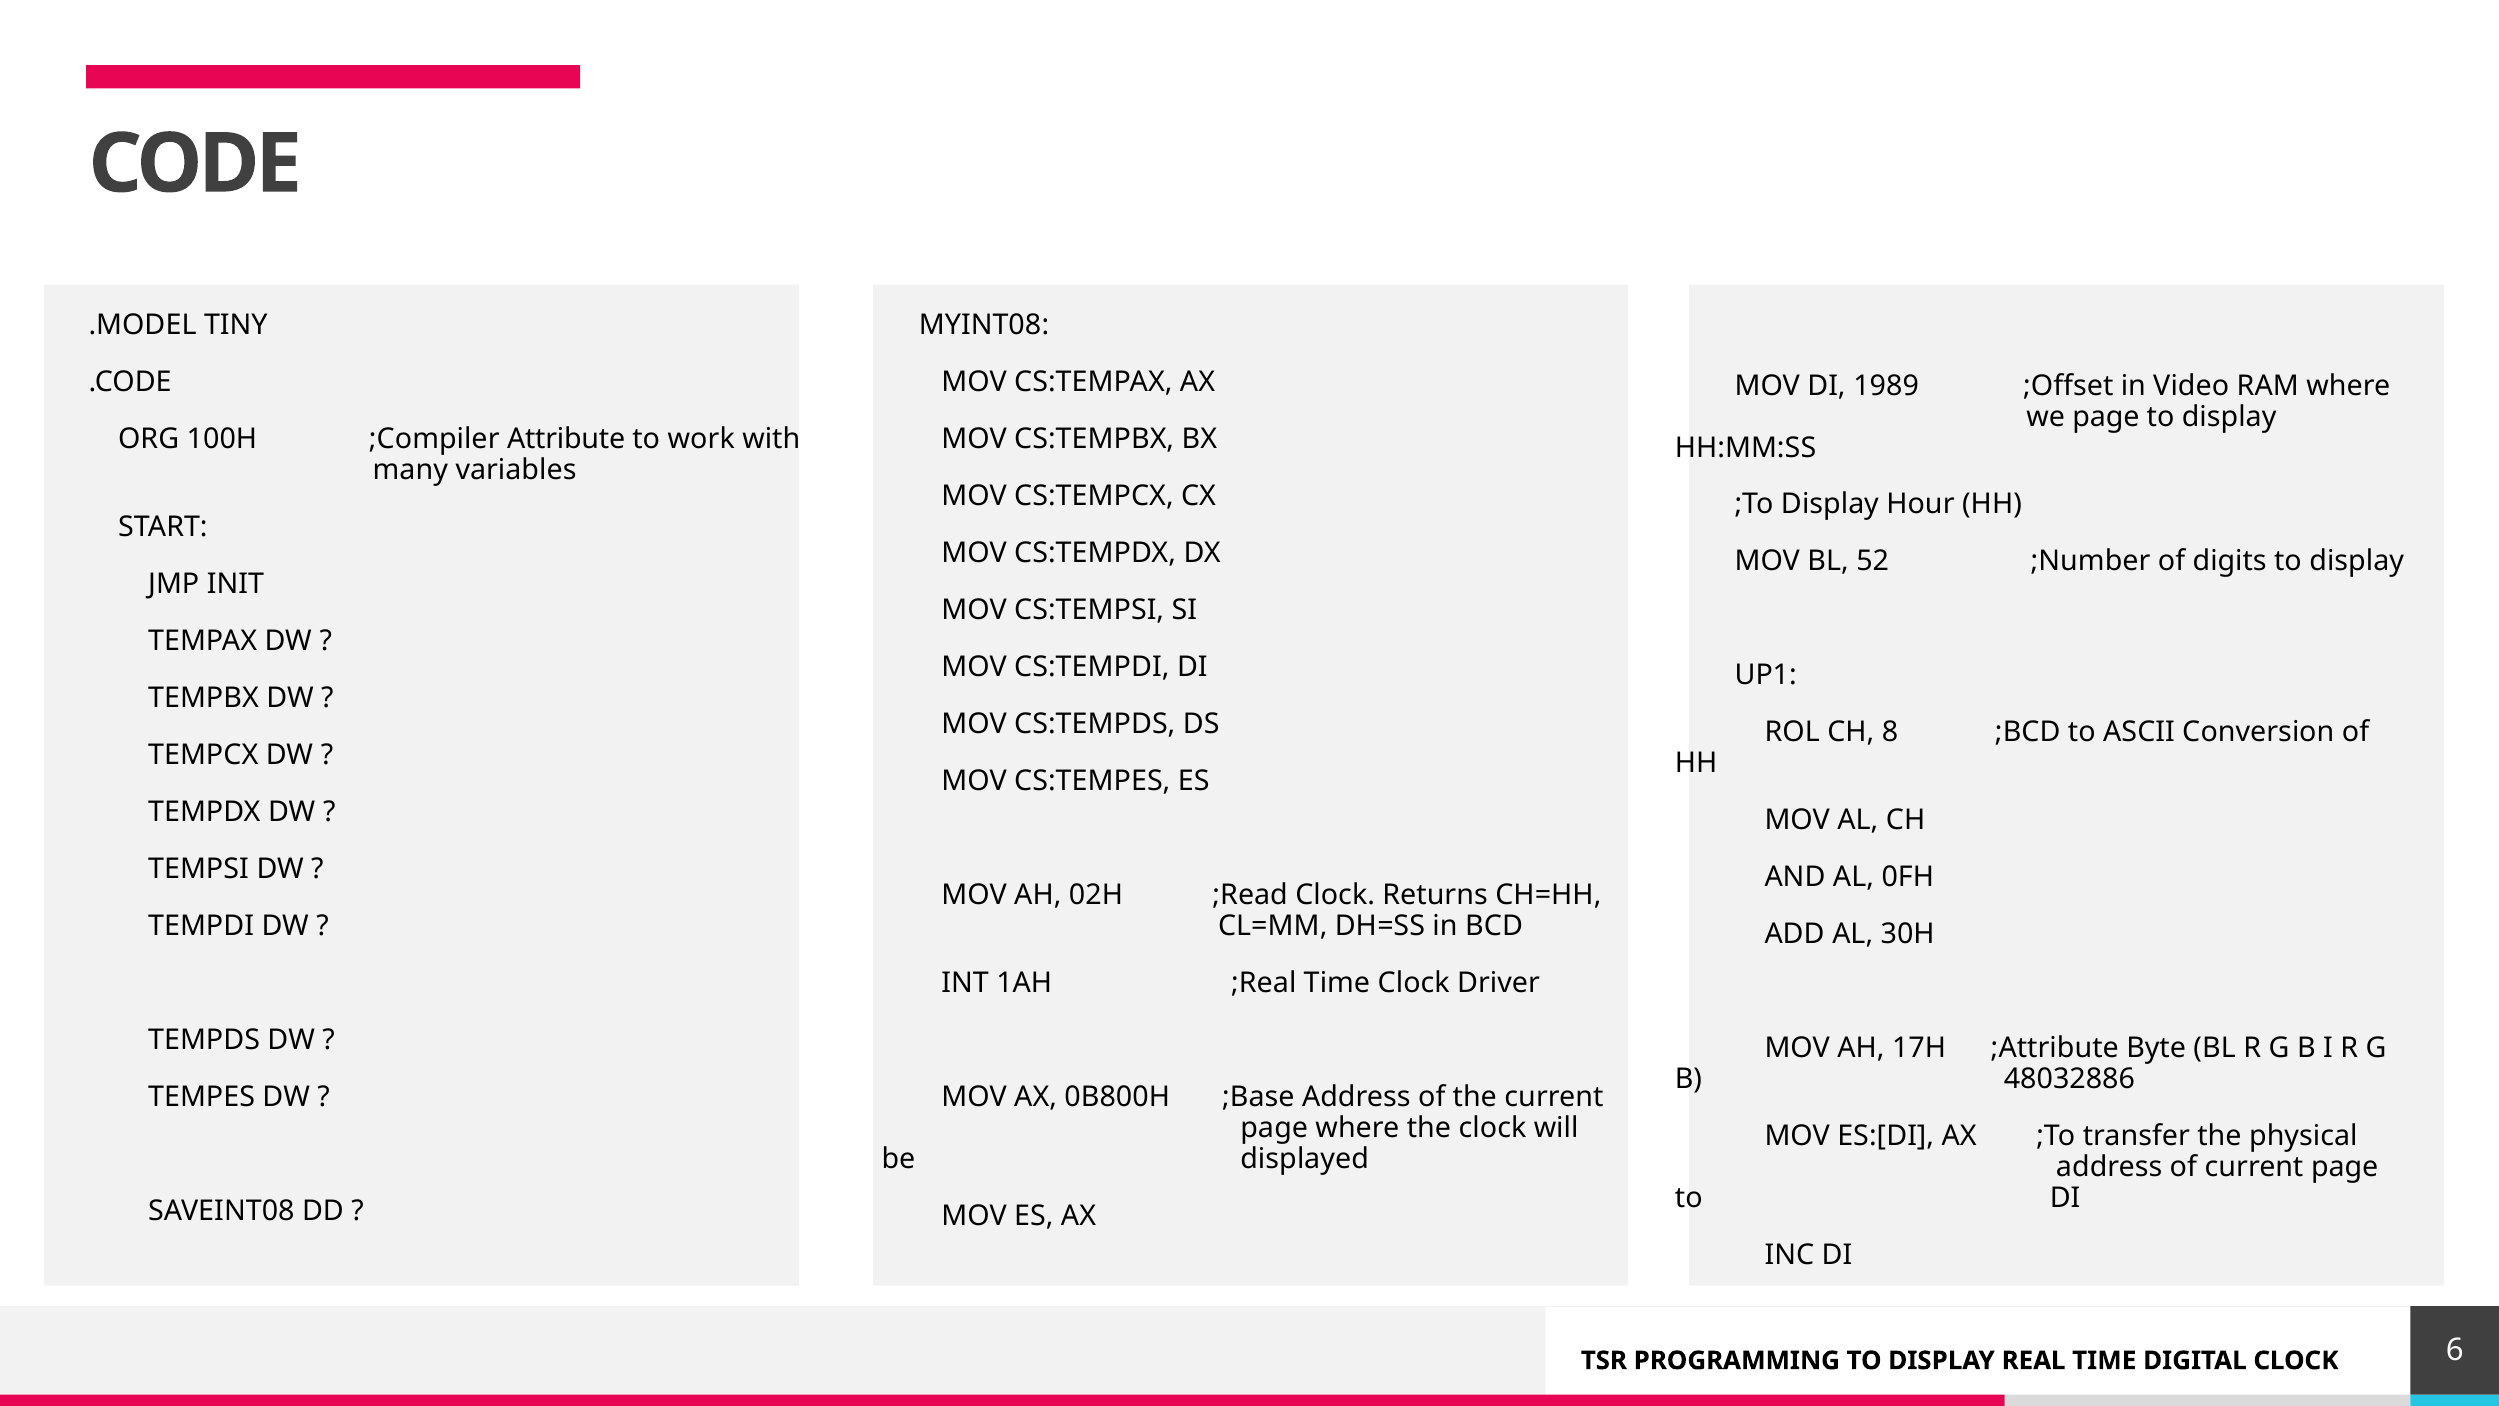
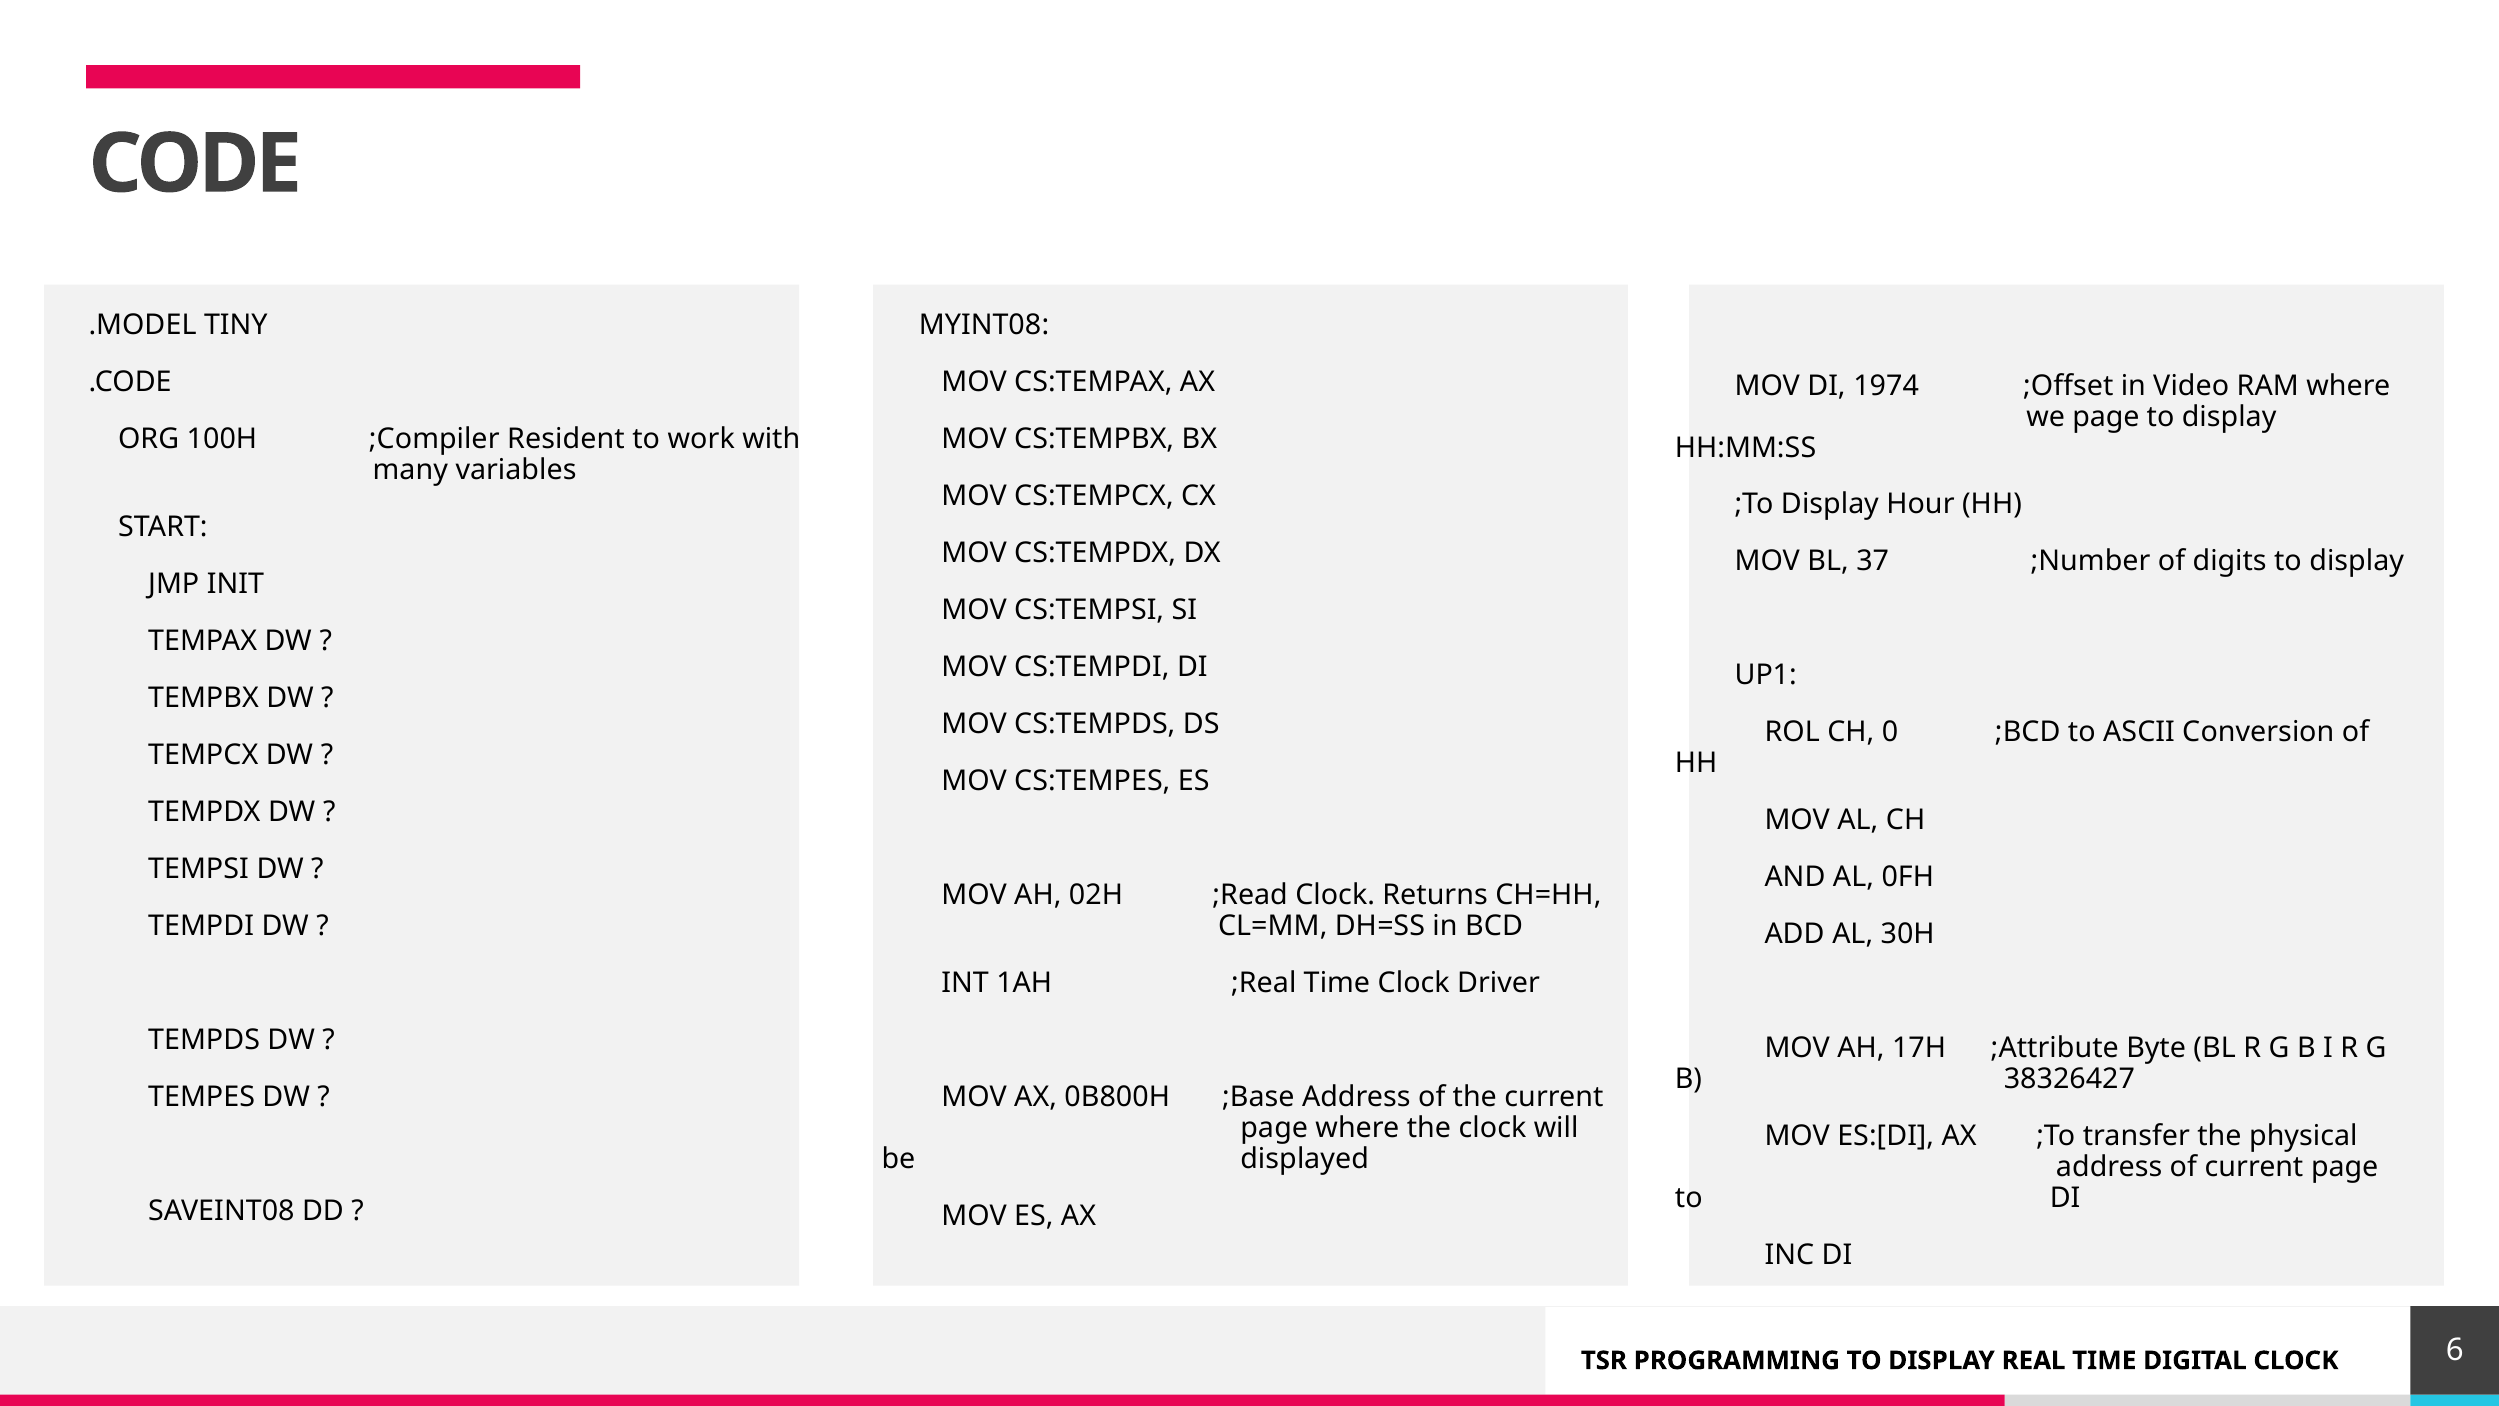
1989: 1989 -> 1974
Attribute: Attribute -> Resident
52: 52 -> 37
8: 8 -> 0
48032886: 48032886 -> 38326427
